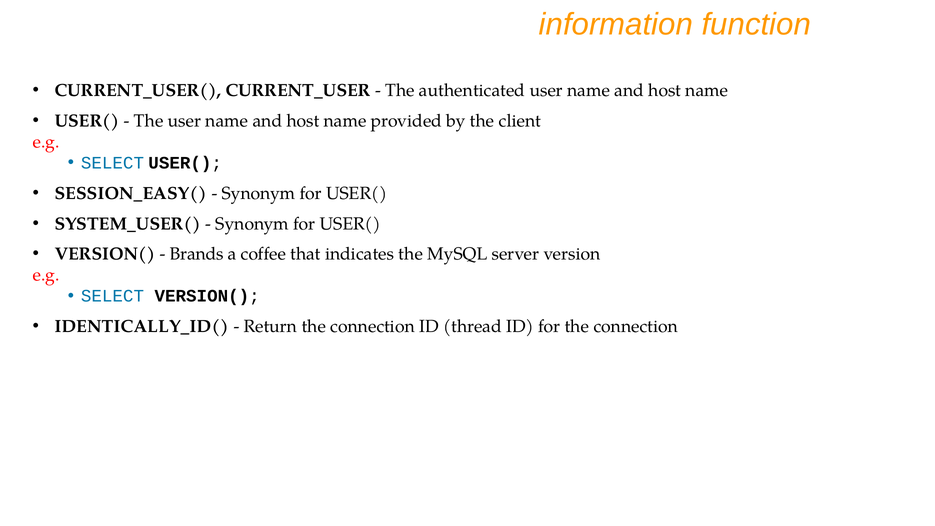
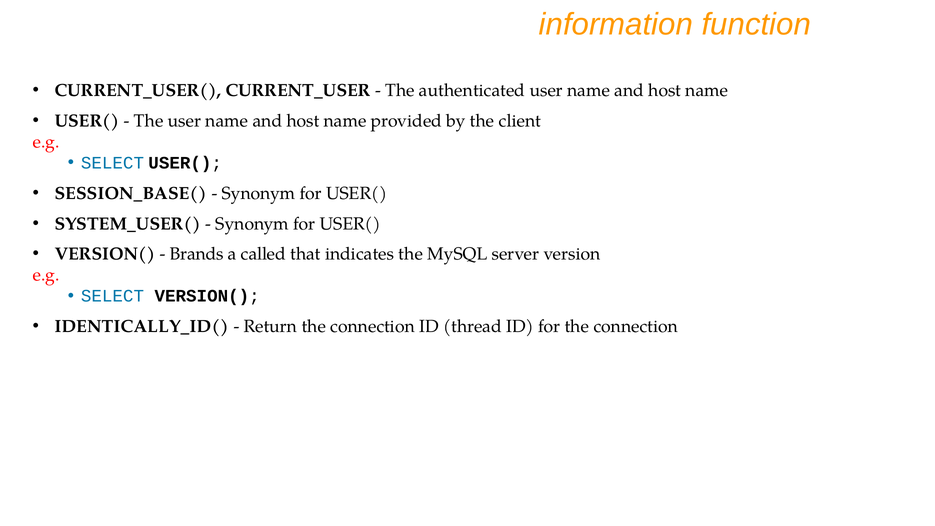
SESSION_EASY(: SESSION_EASY( -> SESSION_BASE(
coffee: coffee -> called
